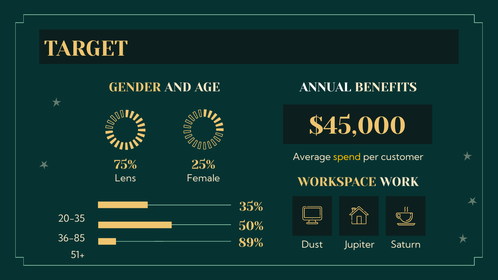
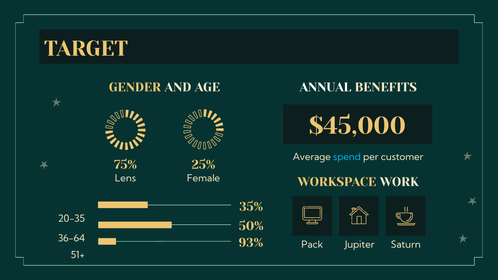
spend colour: yellow -> light blue
36-85: 36-85 -> 36-64
89%: 89% -> 93%
Dust: Dust -> Pack
